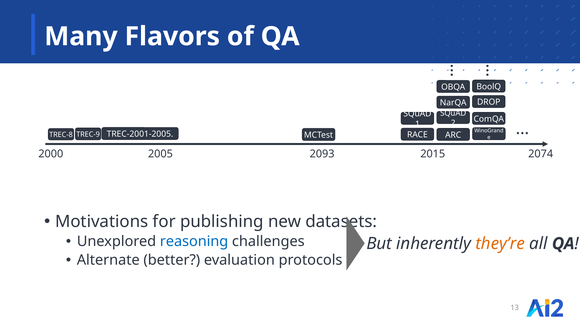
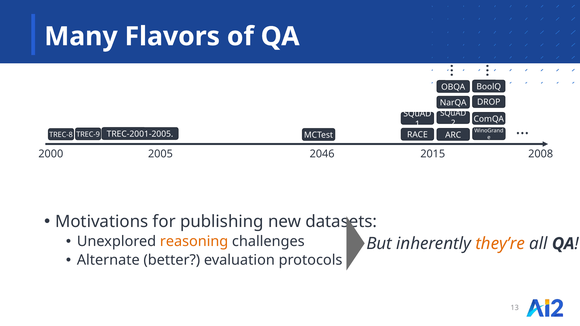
2093: 2093 -> 2046
2074: 2074 -> 2008
reasoning colour: blue -> orange
